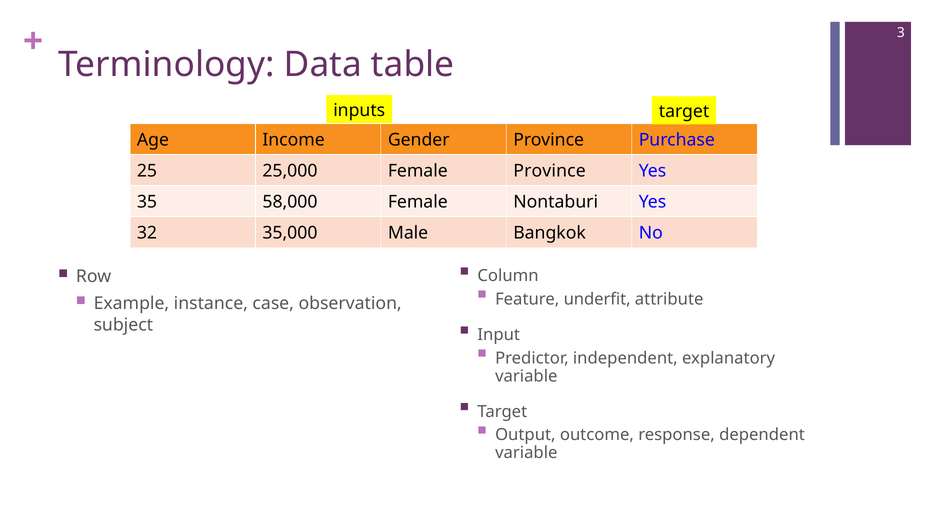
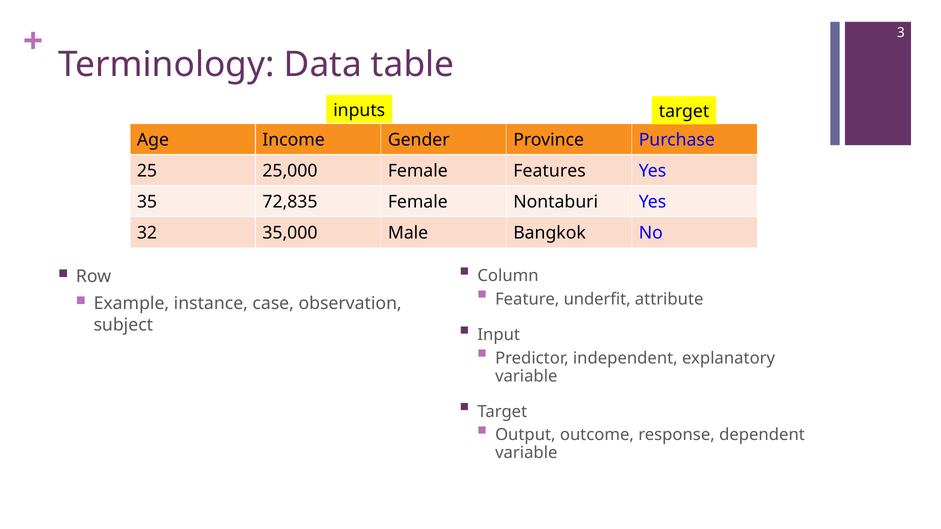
Female Province: Province -> Features
58,000: 58,000 -> 72,835
